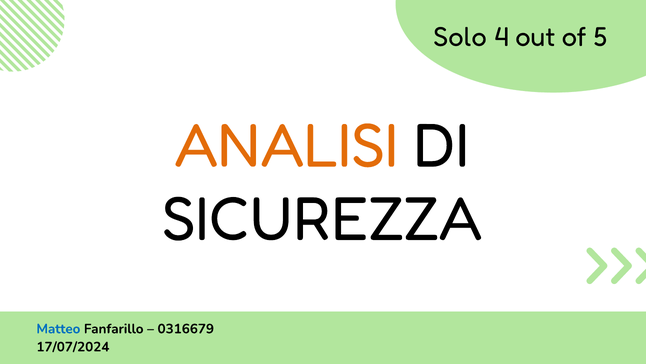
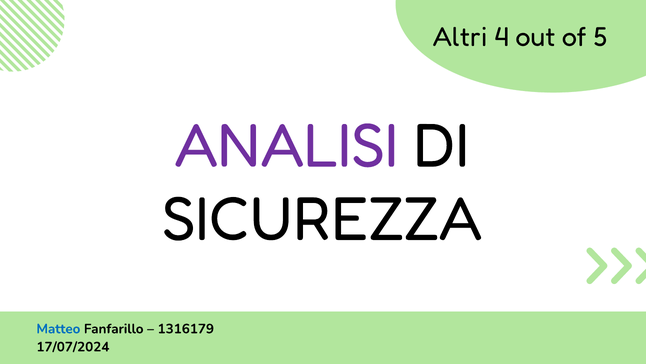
Solo: Solo -> Altri
ANALISI colour: orange -> purple
0316679: 0316679 -> 1316179
